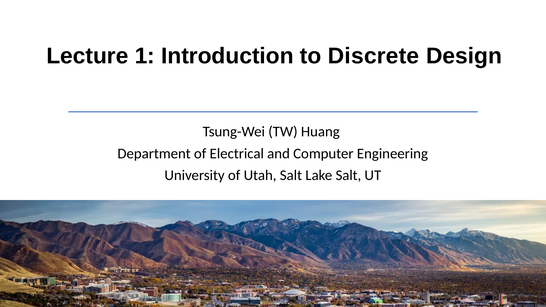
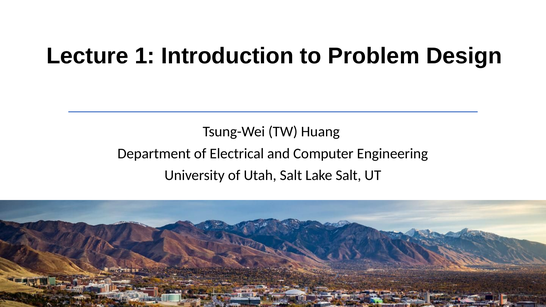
Discrete: Discrete -> Problem
